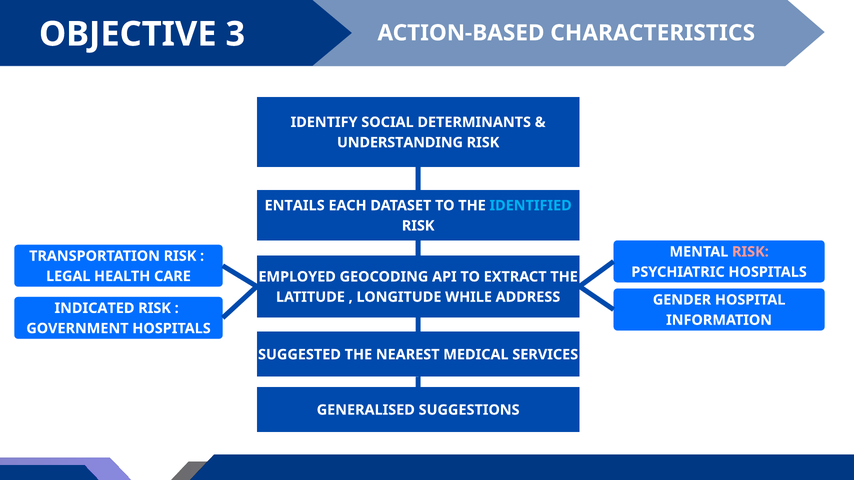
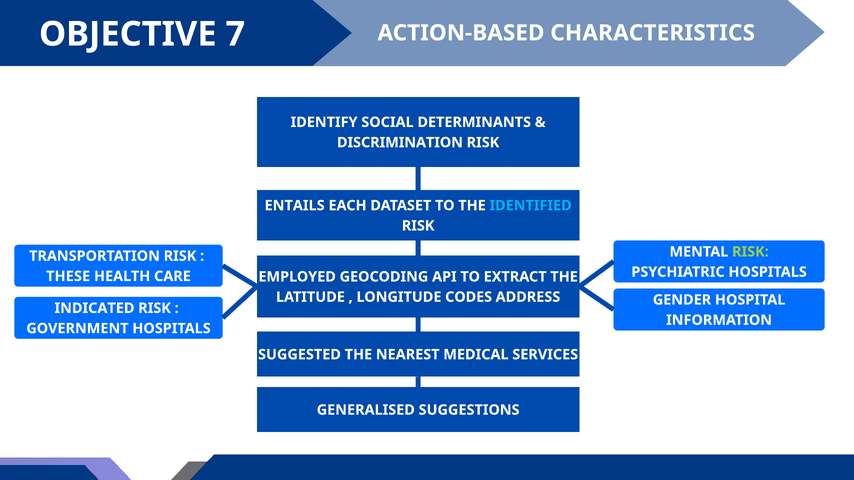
3: 3 -> 7
UNDERSTANDING: UNDERSTANDING -> DISCRIMINATION
RISK at (750, 252) colour: pink -> light green
LEGAL: LEGAL -> THESE
WHILE: WHILE -> CODES
